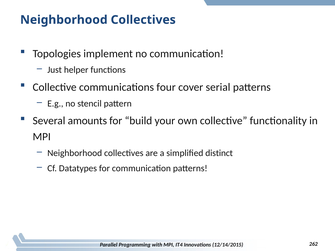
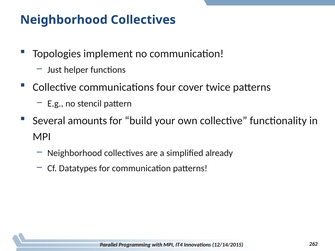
serial: serial -> twice
distinct: distinct -> already
